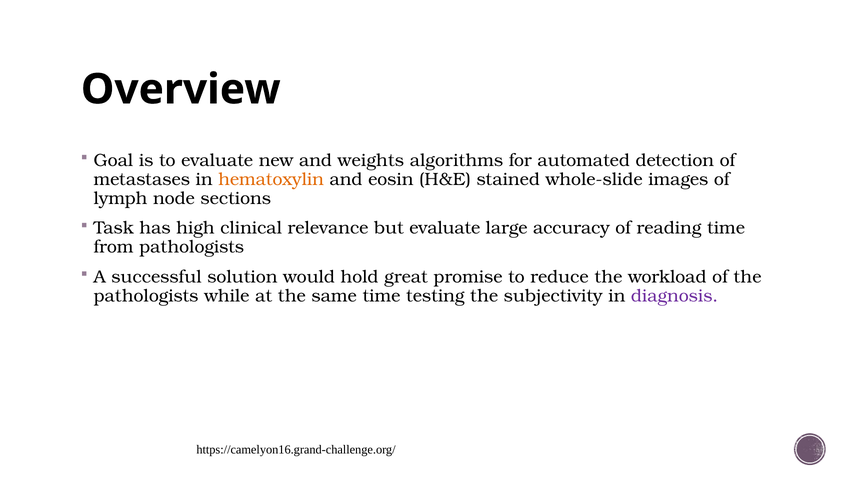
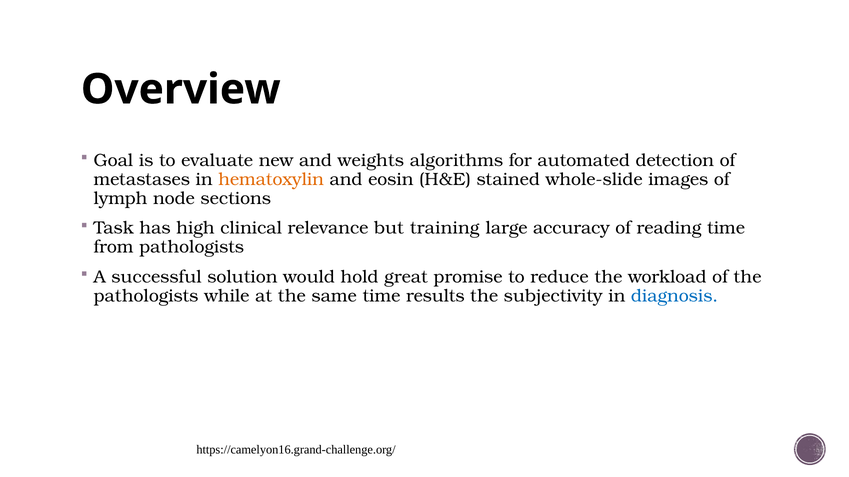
but evaluate: evaluate -> training
testing: testing -> results
diagnosis colour: purple -> blue
